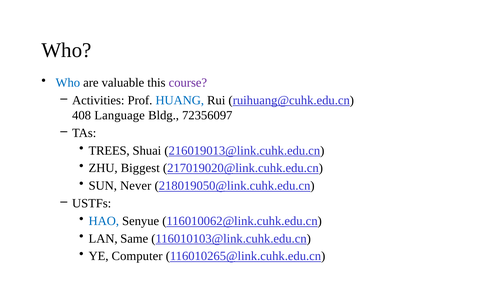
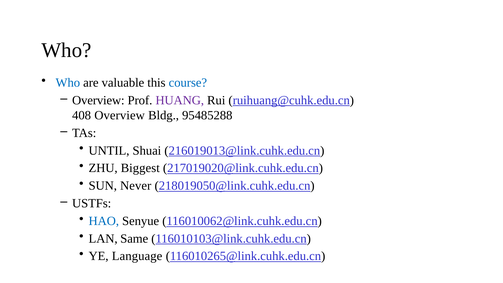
course colour: purple -> blue
Activities at (98, 100): Activities -> Overview
HUANG colour: blue -> purple
408 Language: Language -> Overview
72356097: 72356097 -> 95485288
TREES: TREES -> UNTIL
Computer: Computer -> Language
